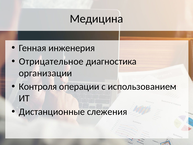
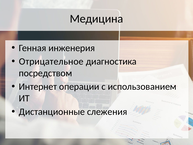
организации: организации -> посредством
Контроля: Контроля -> Интернет
